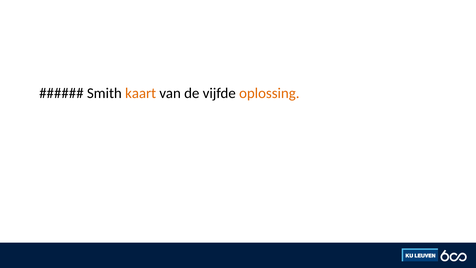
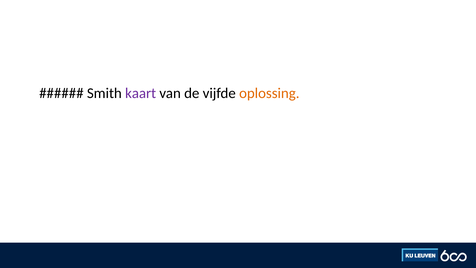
kaart colour: orange -> purple
